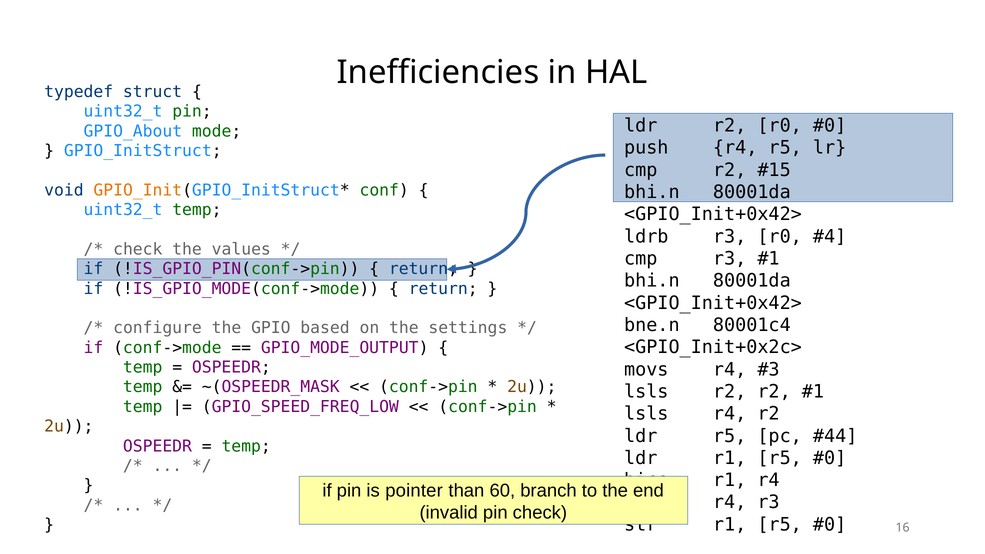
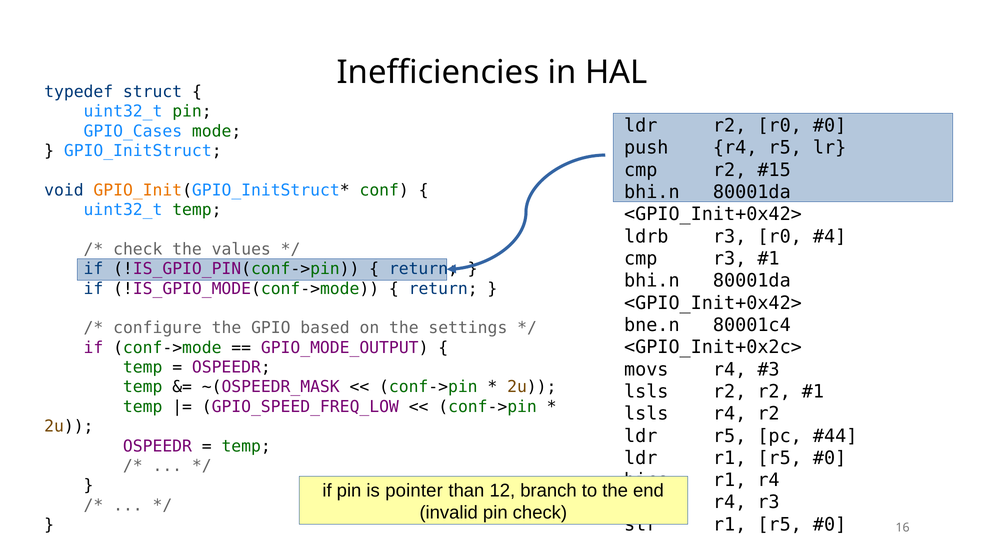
GPIO_About: GPIO_About -> GPIO_Cases
60: 60 -> 12
